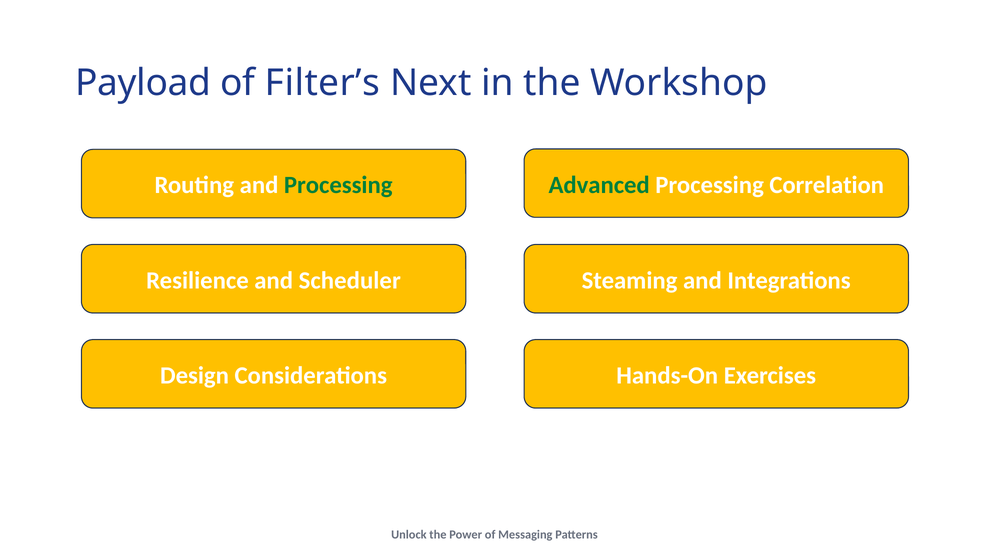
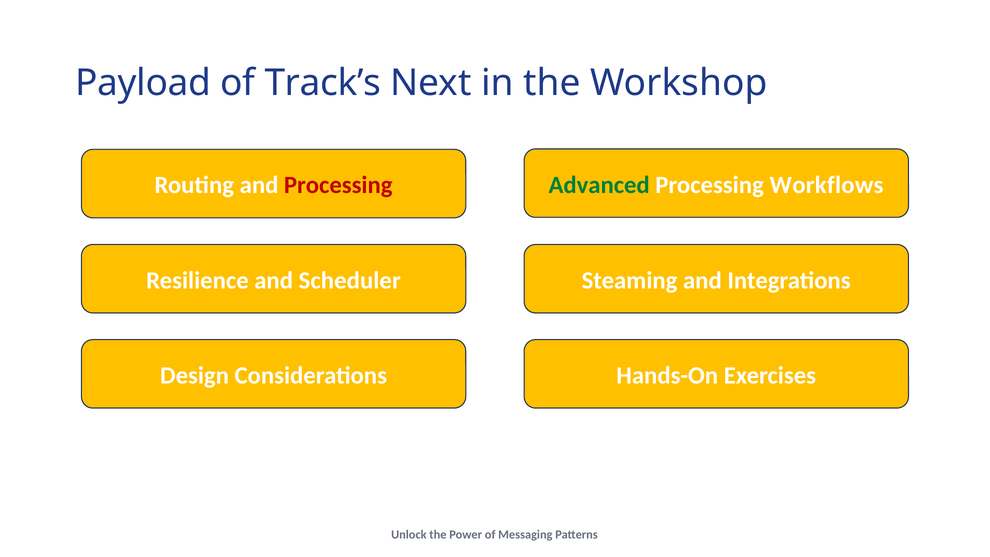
Filter’s: Filter’s -> Track’s
Correlation: Correlation -> Workflows
Processing at (338, 185) colour: green -> red
